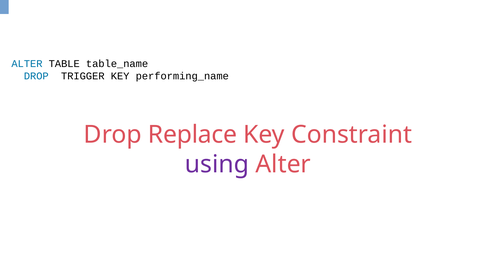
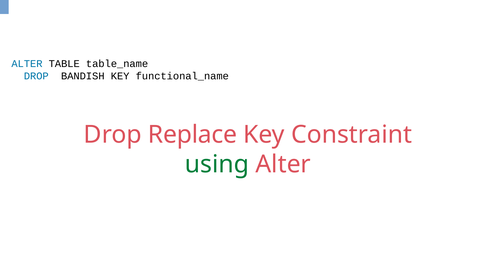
TRIGGER: TRIGGER -> BANDISH
performing_name: performing_name -> functional_name
using colour: purple -> green
